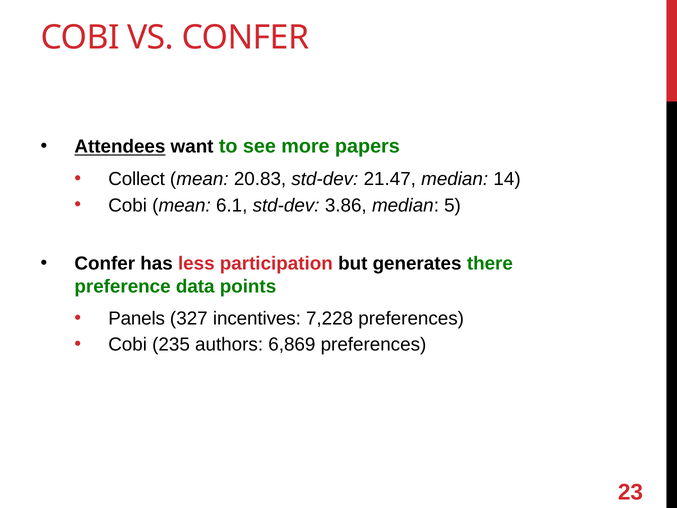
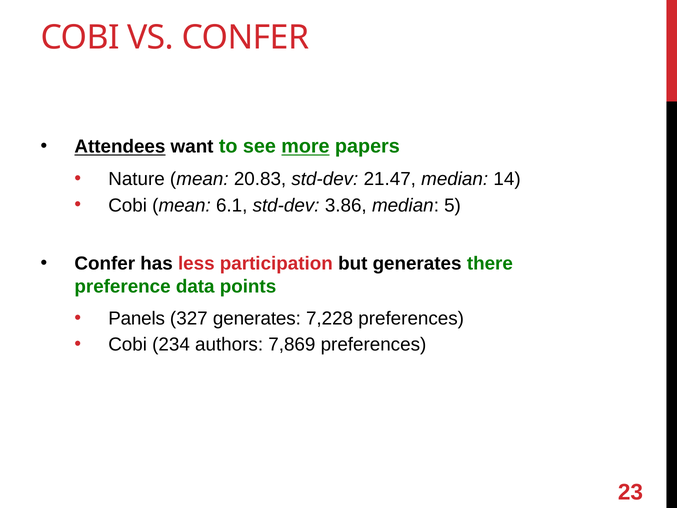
more underline: none -> present
Collect: Collect -> Nature
327 incentives: incentives -> generates
235: 235 -> 234
6,869: 6,869 -> 7,869
